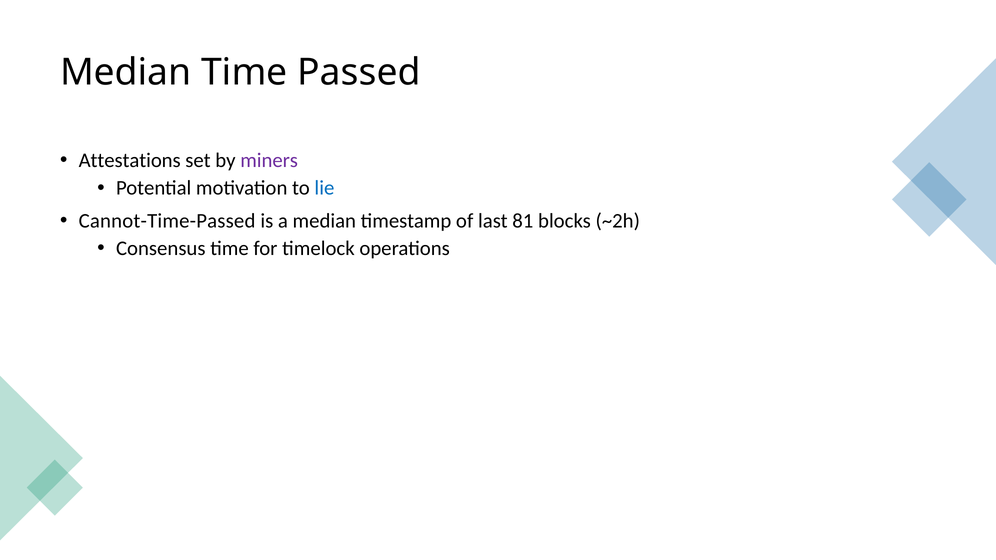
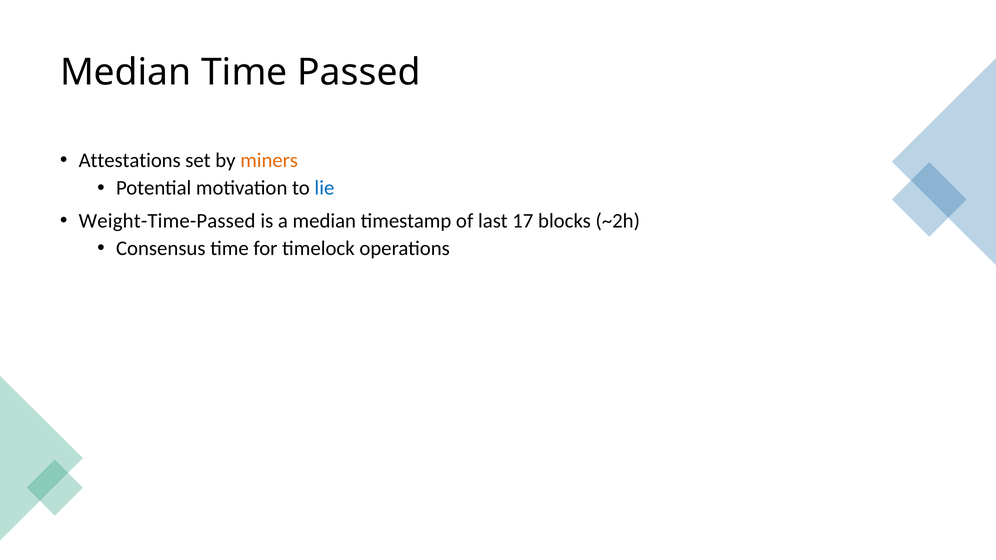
miners colour: purple -> orange
Cannot-Time-Passed: Cannot-Time-Passed -> Weight-Time-Passed
81: 81 -> 17
